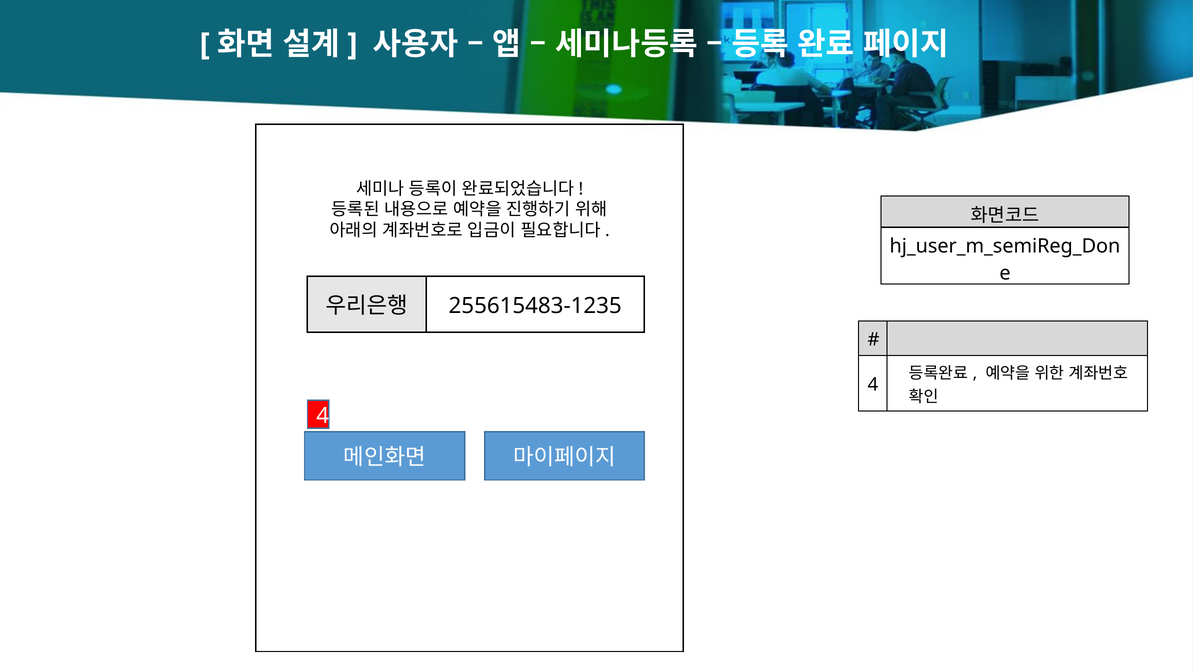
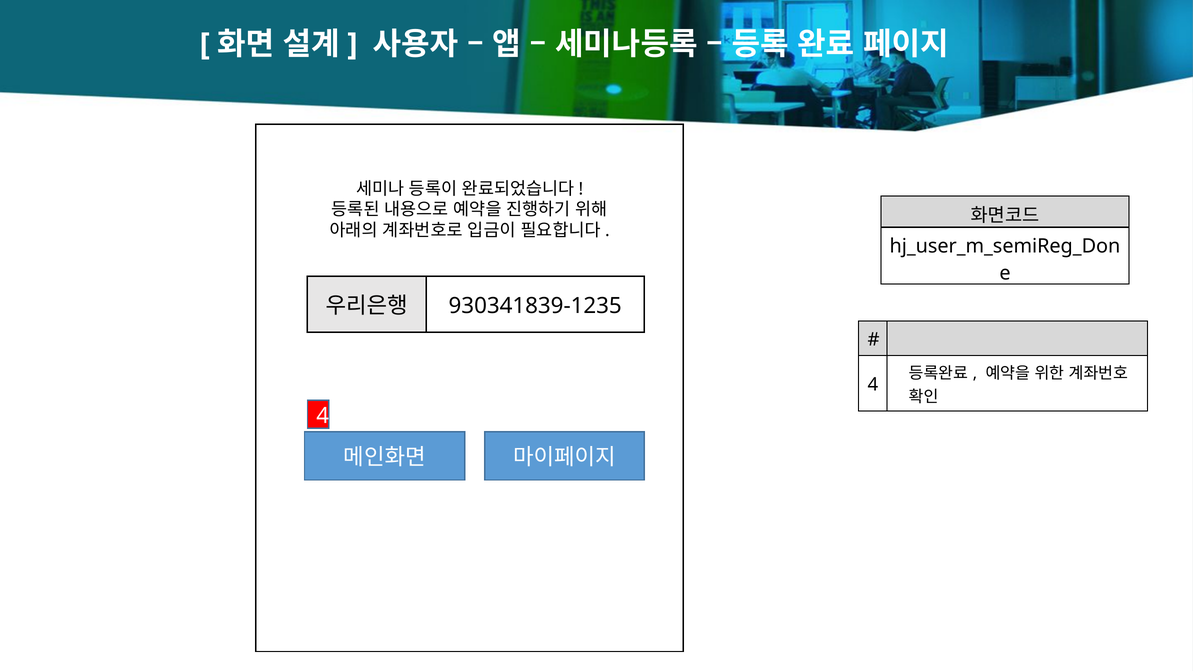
255615483-1235: 255615483-1235 -> 930341839-1235
